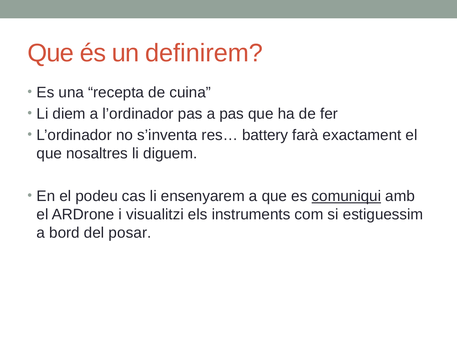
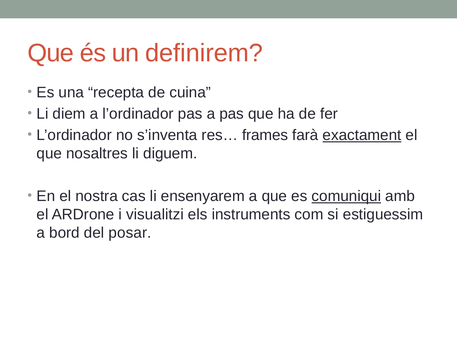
battery: battery -> frames
exactament underline: none -> present
podeu: podeu -> nostra
